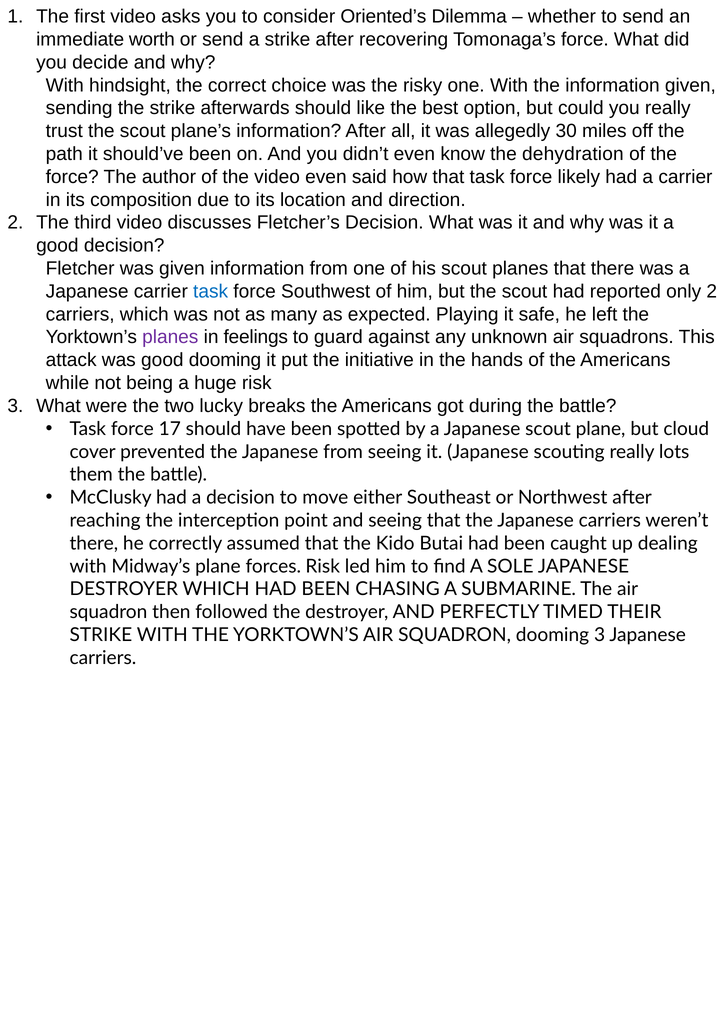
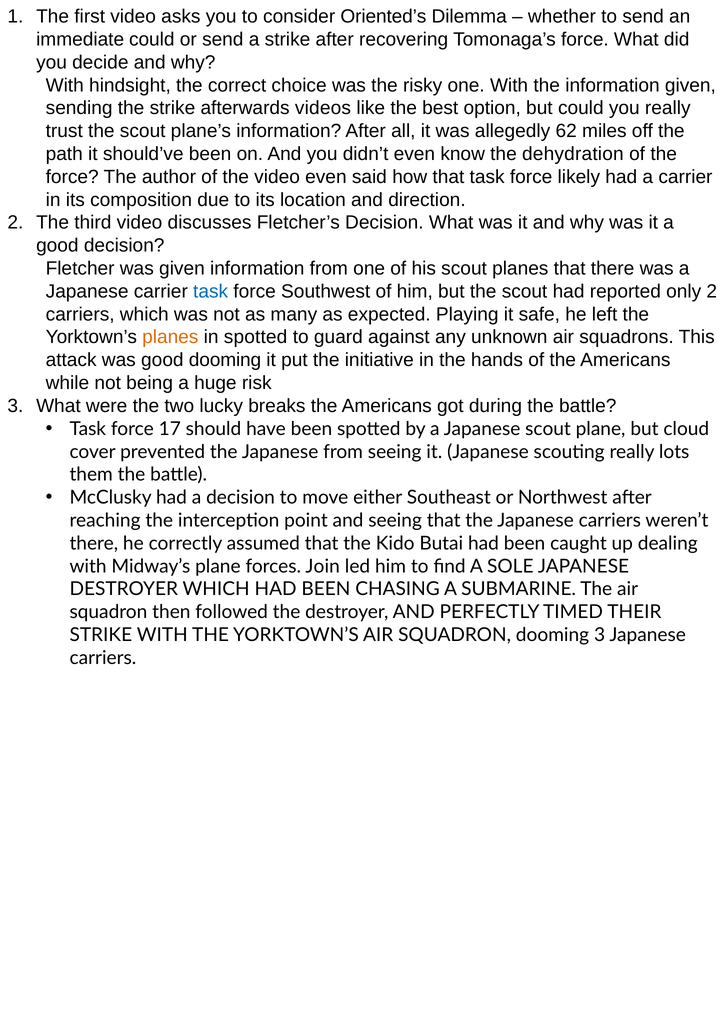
immediate worth: worth -> could
afterwards should: should -> videos
30: 30 -> 62
planes at (170, 338) colour: purple -> orange
in feelings: feelings -> spotted
forces Risk: Risk -> Join
